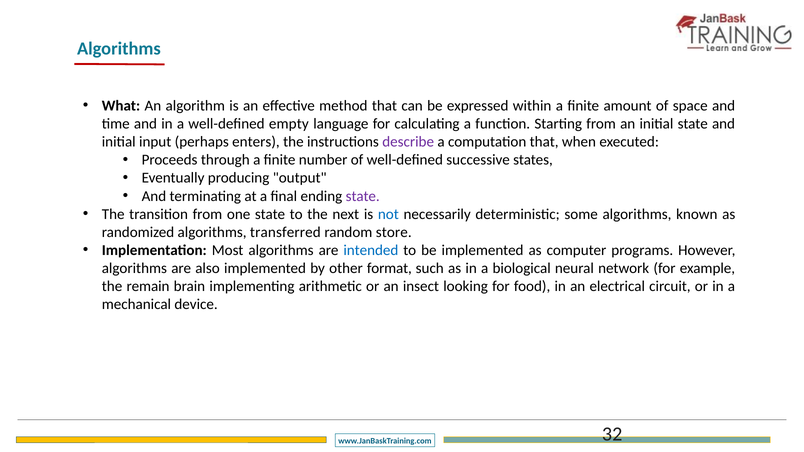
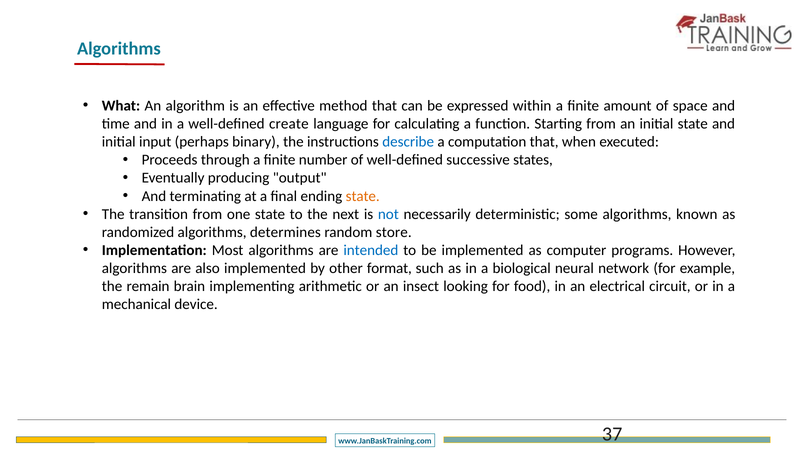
empty: empty -> create
enters: enters -> binary
describe colour: purple -> blue
state at (363, 196) colour: purple -> orange
transferred: transferred -> determines
32: 32 -> 37
